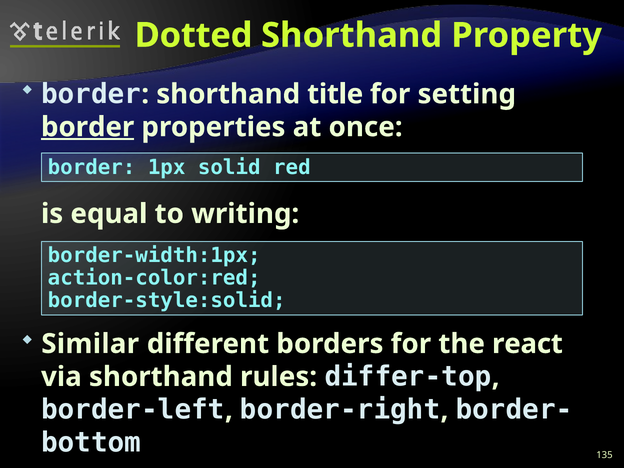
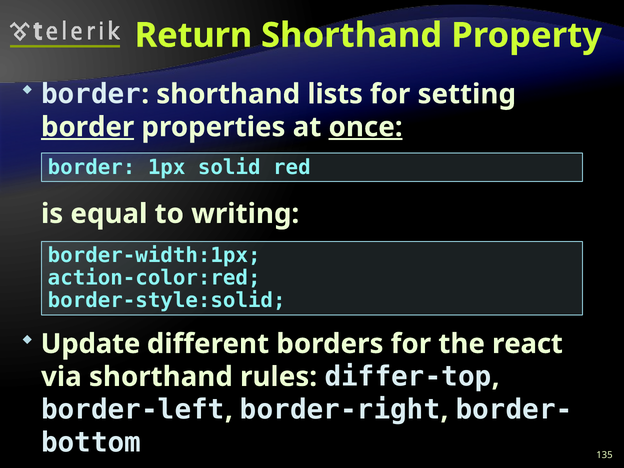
Dotted: Dotted -> Return
title: title -> lists
once underline: none -> present
Similar: Similar -> Update
